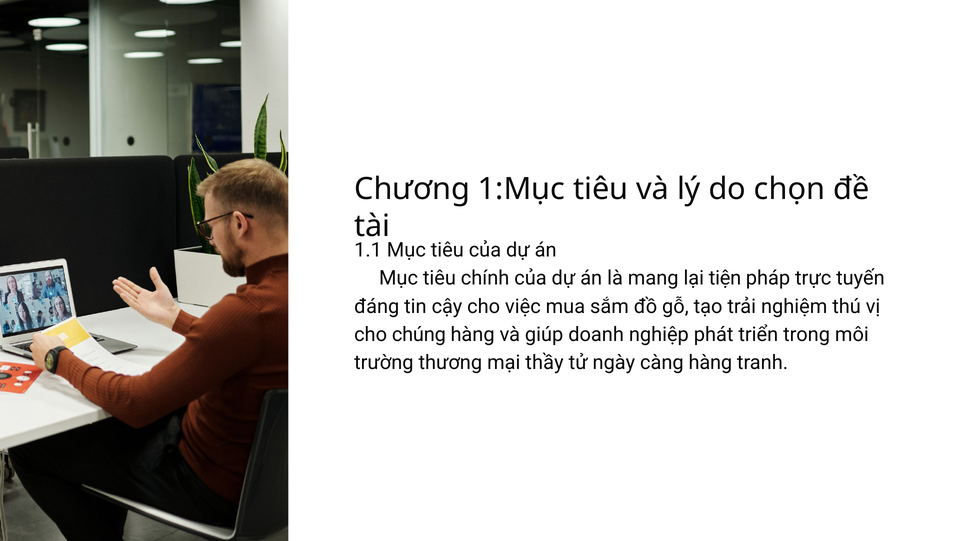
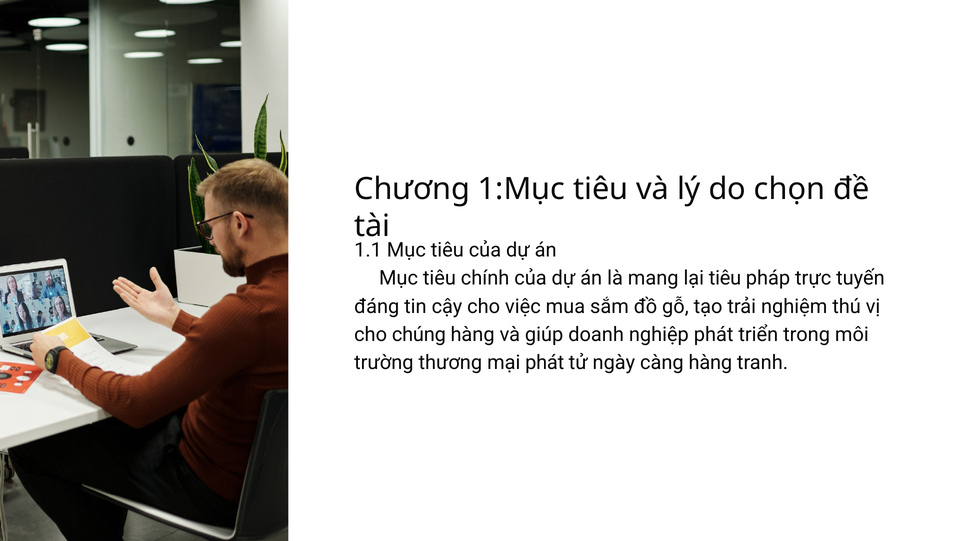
lại tiện: tiện -> tiêu
mại thầy: thầy -> phát
